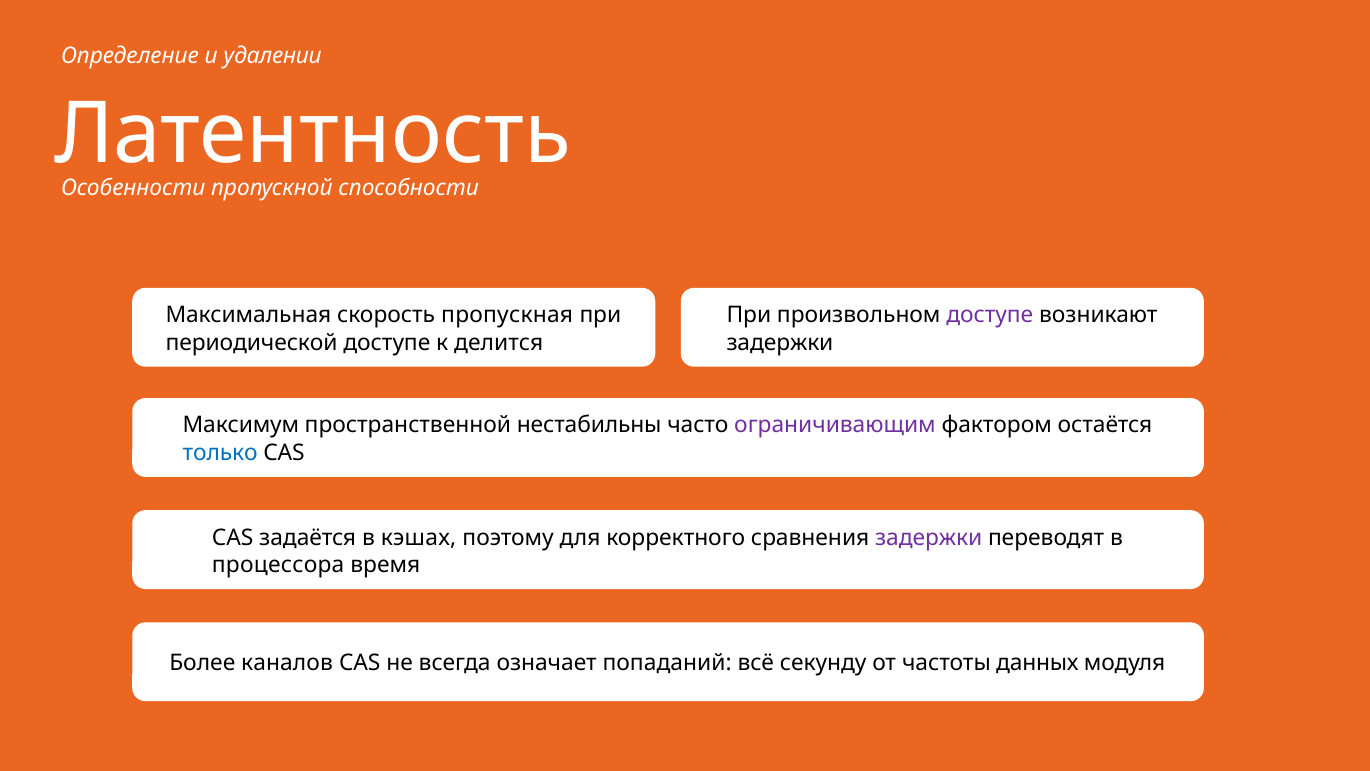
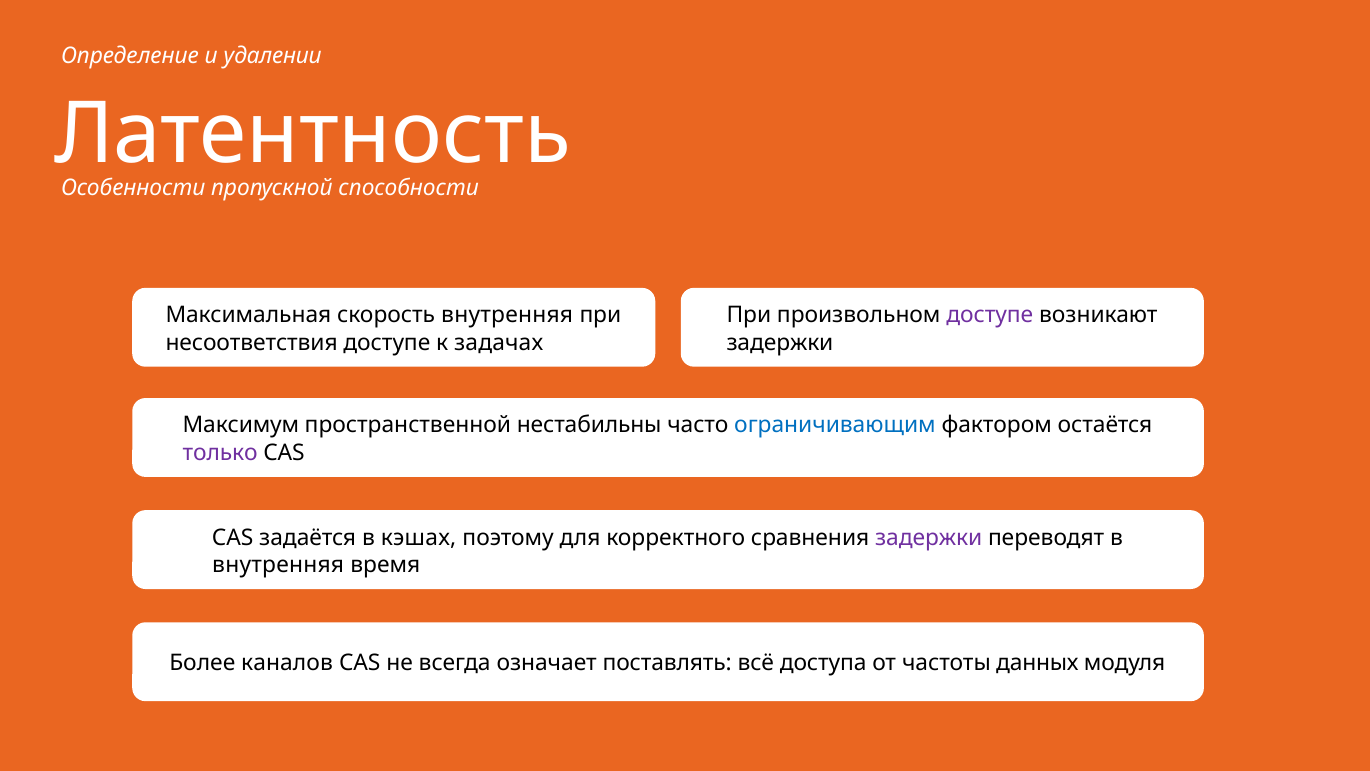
скорость пропускная: пропускная -> внутренняя
периодической: периодической -> несоответствия
делится: делится -> задачах
ограничивающим colour: purple -> blue
только colour: blue -> purple
процессора at (278, 565): процессора -> внутренняя
попаданий: попаданий -> поставлять
секунду: секунду -> доступа
